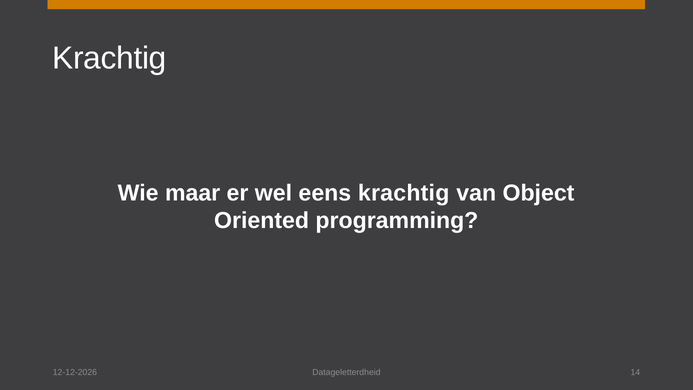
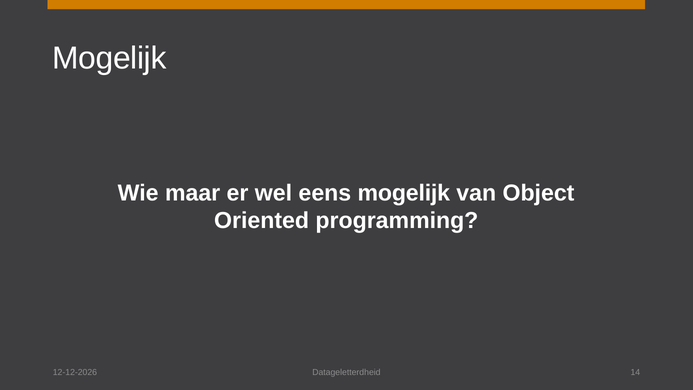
Krachtig at (109, 58): Krachtig -> Mogelijk
eens krachtig: krachtig -> mogelijk
